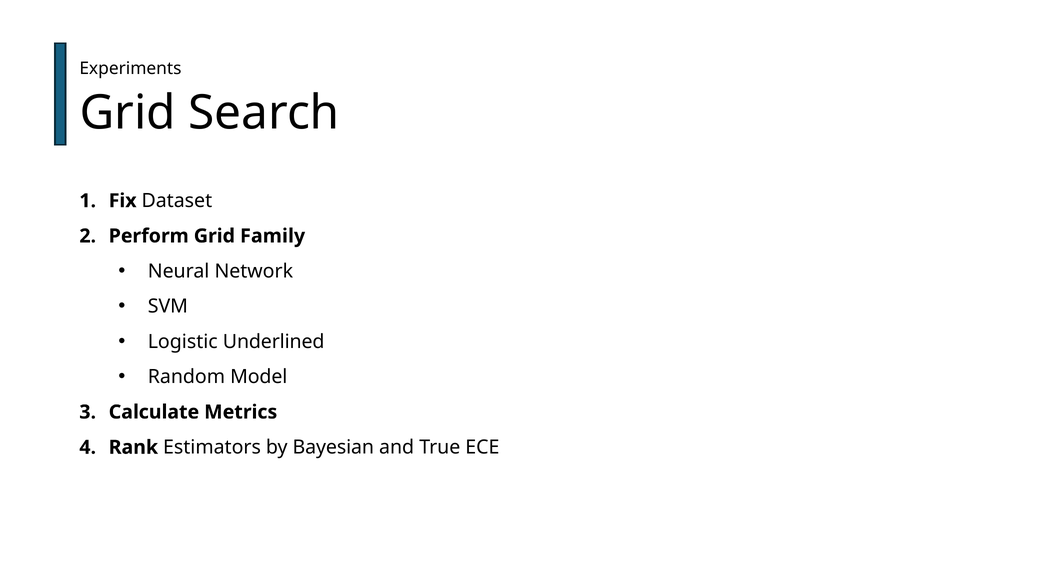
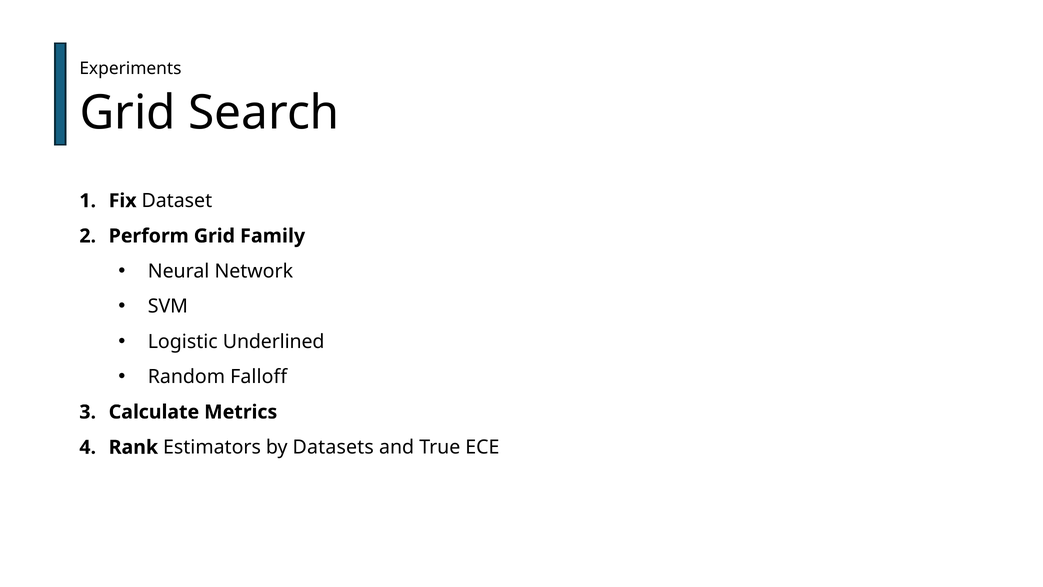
Model: Model -> Falloff
Bayesian: Bayesian -> Datasets
